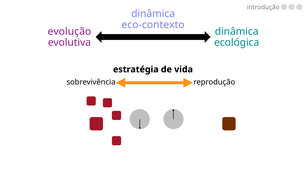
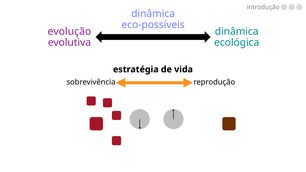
eco-contexto: eco-contexto -> eco-possíveis
